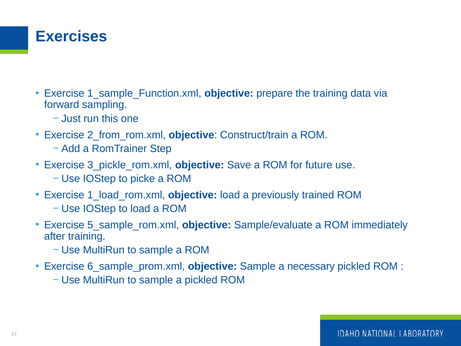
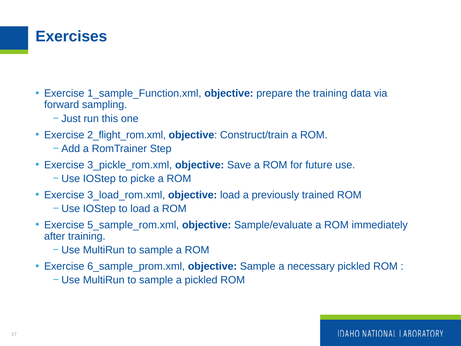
2_from_rom.xml: 2_from_rom.xml -> 2_flight_rom.xml
1_load_rom.xml: 1_load_rom.xml -> 3_load_rom.xml
